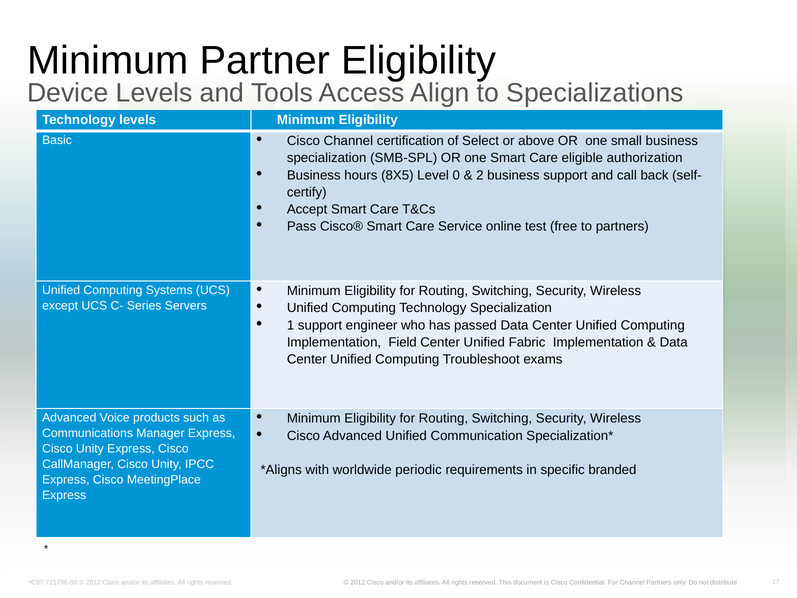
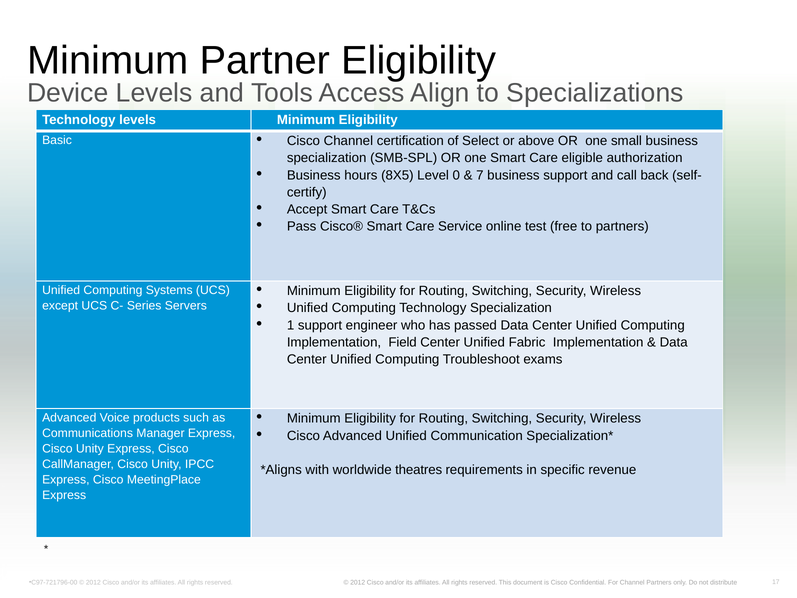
2: 2 -> 7
periodic: periodic -> theatres
branded: branded -> revenue
